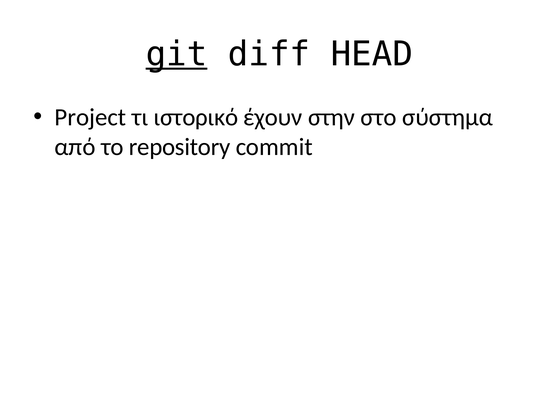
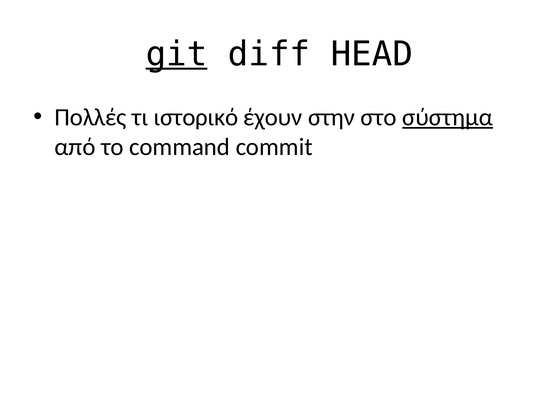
Project: Project -> Πολλές
σύστημα underline: none -> present
repository: repository -> command
